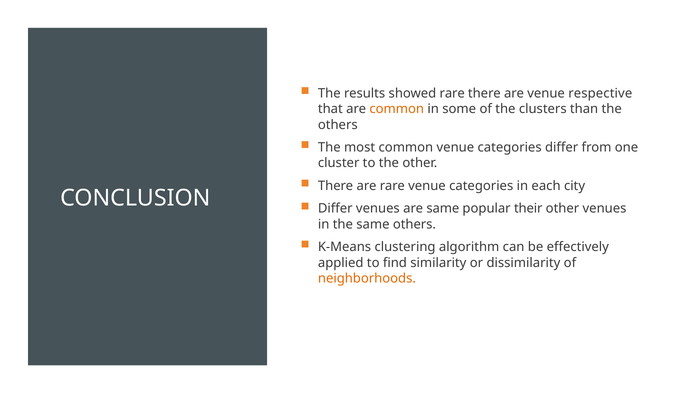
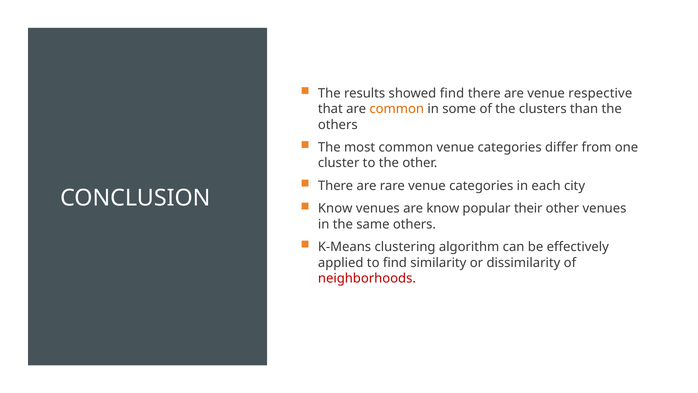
showed rare: rare -> find
Differ at (335, 208): Differ -> Know
are same: same -> know
neighborhoods colour: orange -> red
